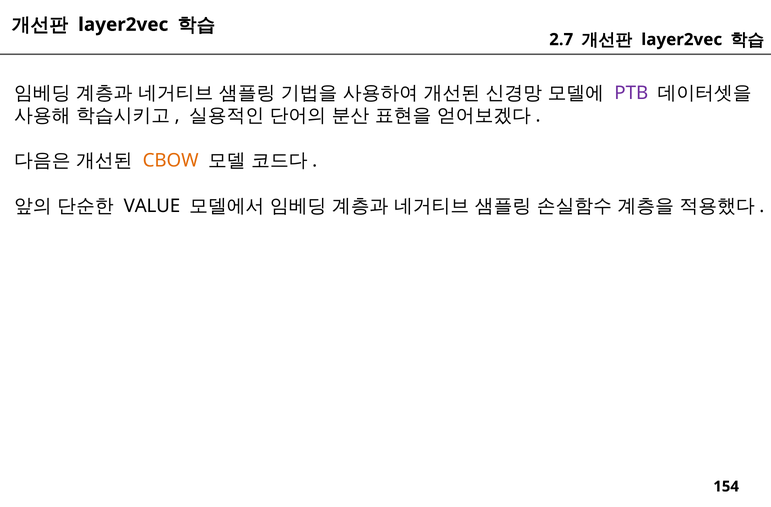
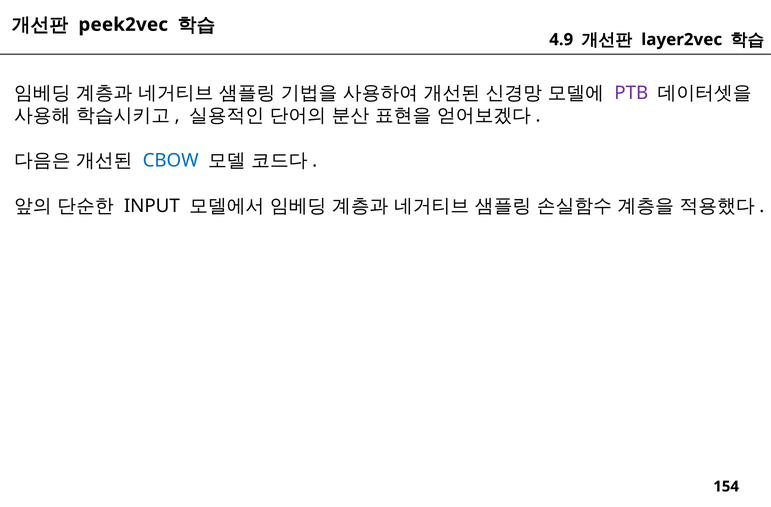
layer2vec at (123, 25): layer2vec -> peek2vec
2.7: 2.7 -> 4.9
CBOW colour: orange -> blue
VALUE: VALUE -> INPUT
